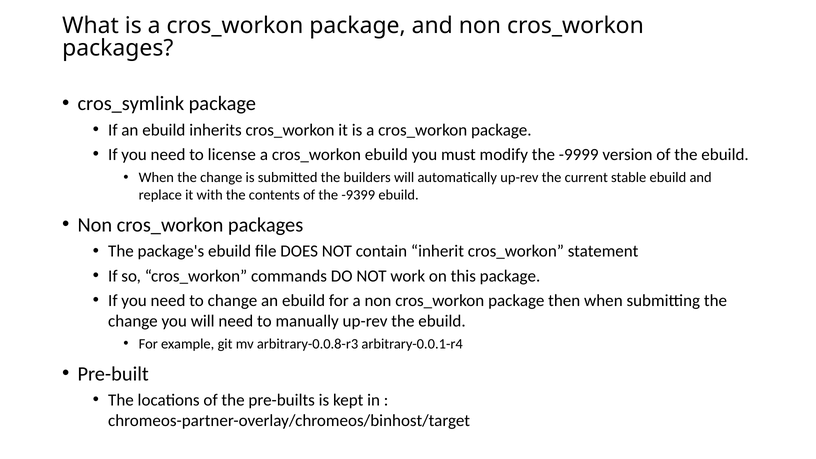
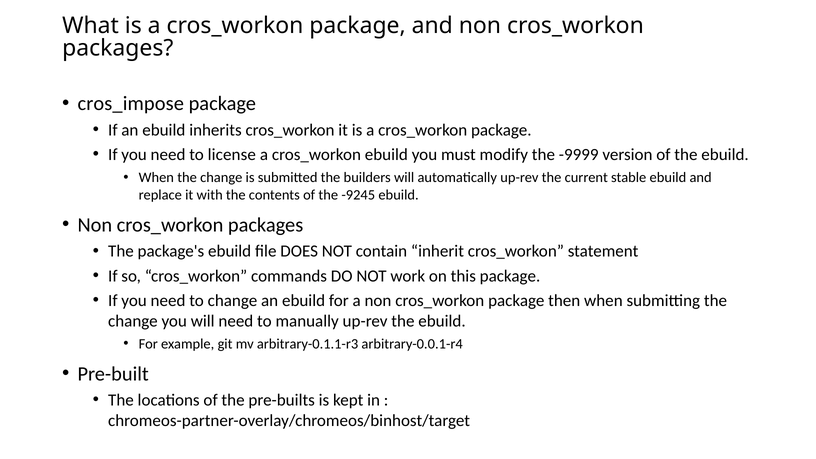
cros_symlink: cros_symlink -> cros_impose
-9399: -9399 -> -9245
arbitrary-0.0.8-r3: arbitrary-0.0.8-r3 -> arbitrary-0.1.1-r3
